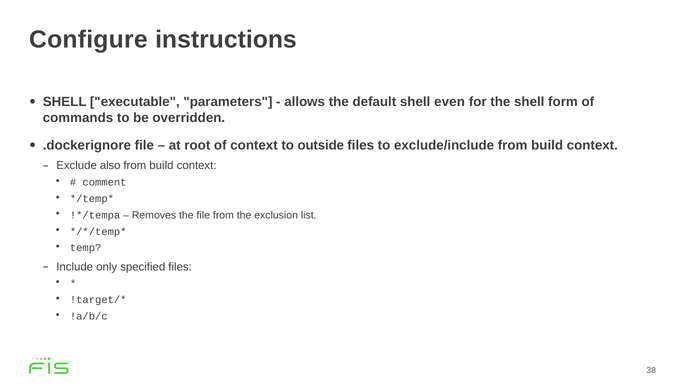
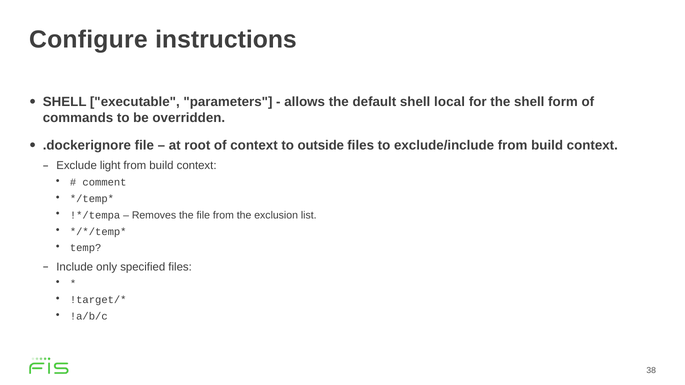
even: even -> local
also: also -> light
